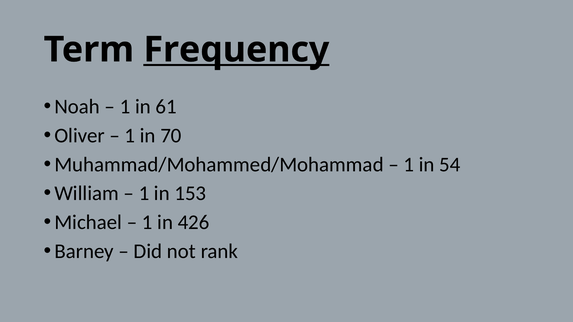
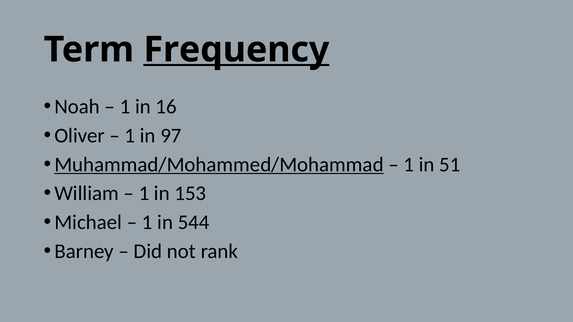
61: 61 -> 16
70: 70 -> 97
Muhammad/Mohammed/Mohammad underline: none -> present
54: 54 -> 51
426: 426 -> 544
